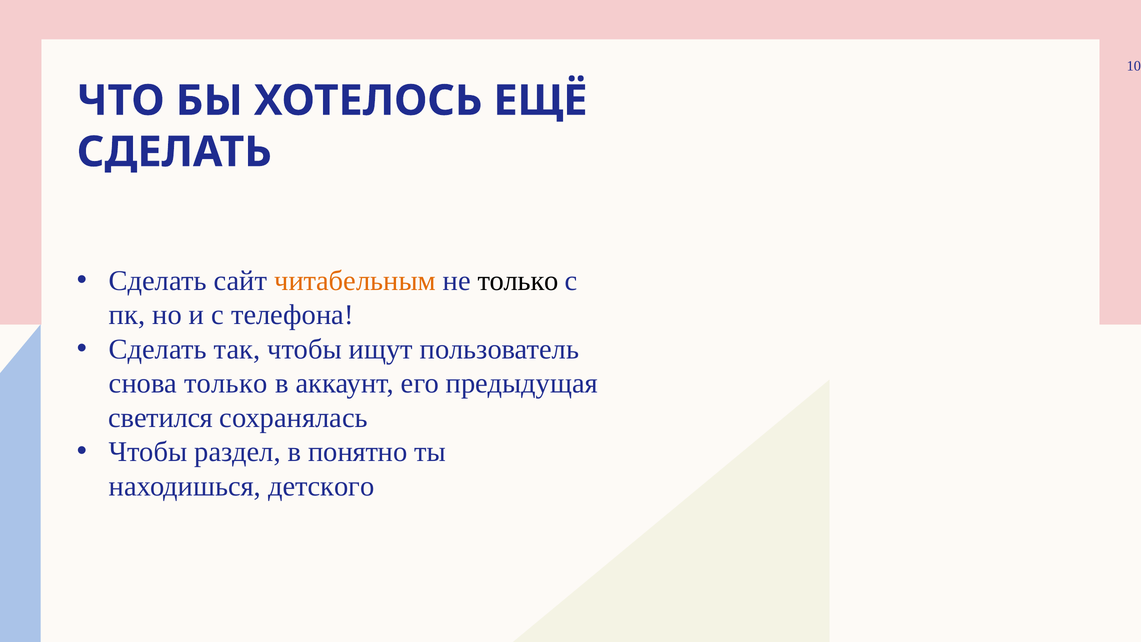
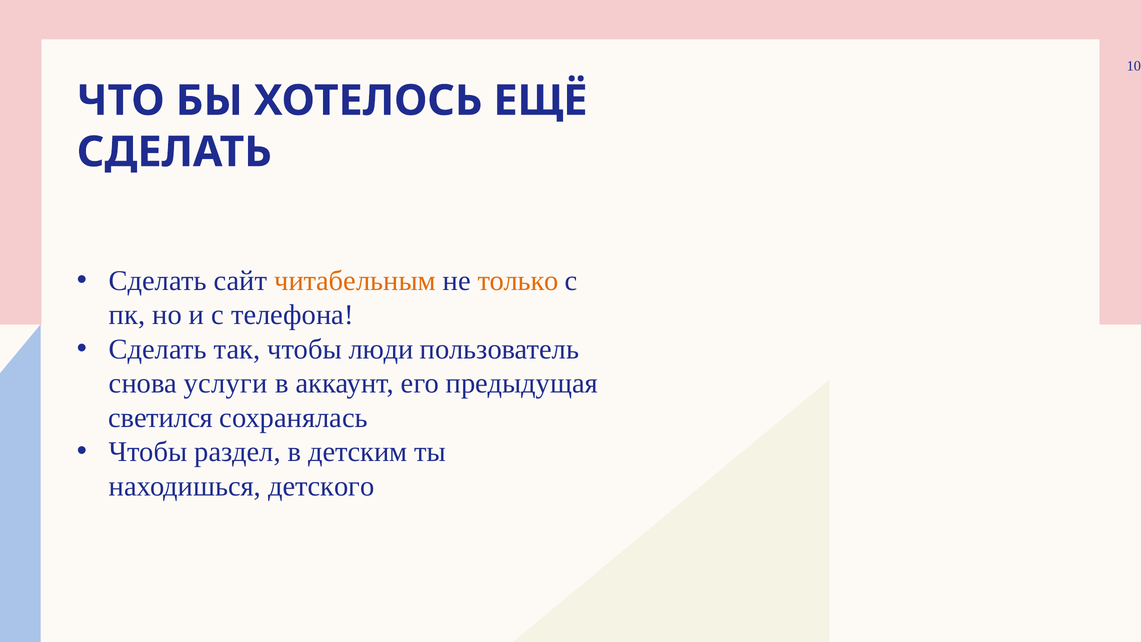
только at (518, 281) colour: black -> orange
ищут: ищут -> люди
снова только: только -> услуги
понятно: понятно -> детским
